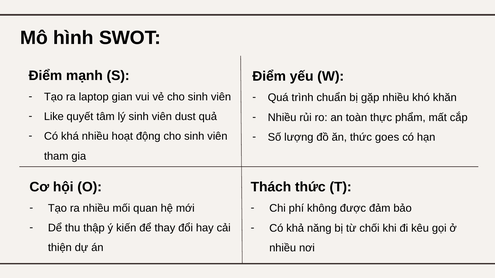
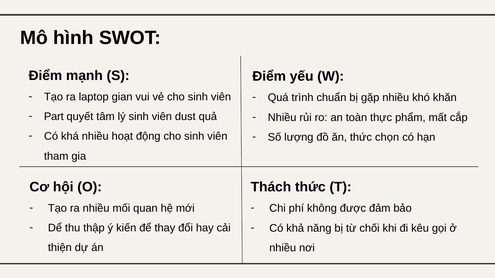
Like: Like -> Part
goes: goes -> chọn
